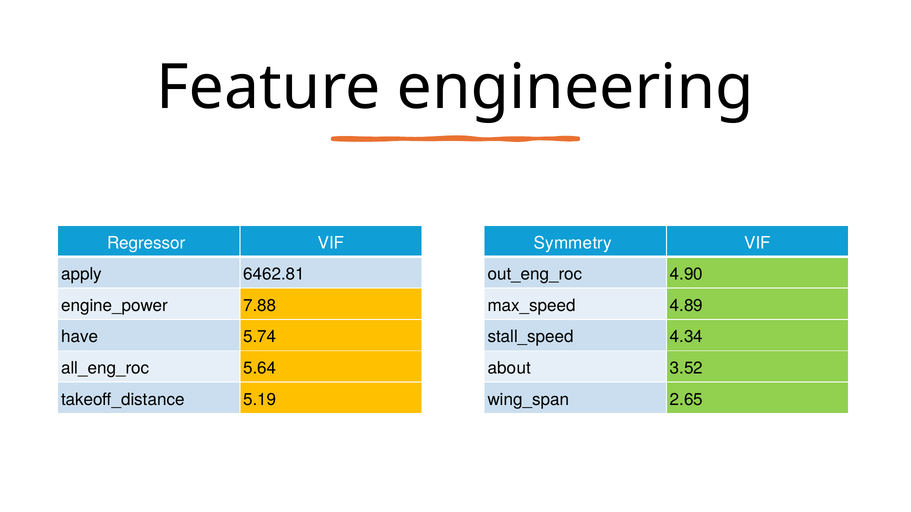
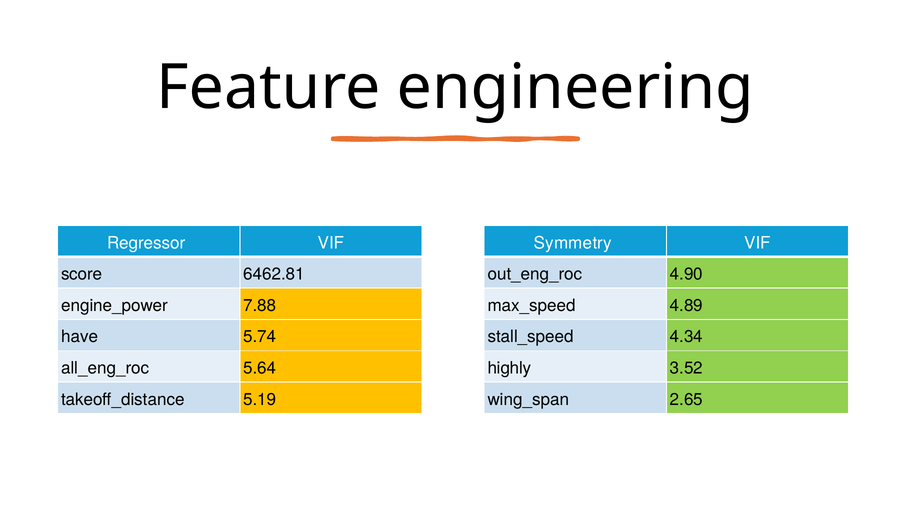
apply: apply -> score
about: about -> highly
